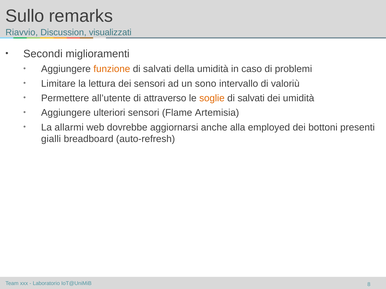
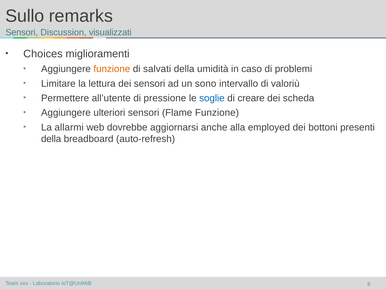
Riavvio at (22, 33): Riavvio -> Sensori
Secondi: Secondi -> Choices
attraverso: attraverso -> pressione
soglie colour: orange -> blue
salvati at (251, 98): salvati -> creare
dei umidità: umidità -> scheda
Flame Artemisia: Artemisia -> Funzione
gialli at (51, 139): gialli -> della
